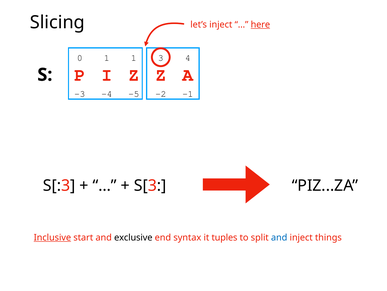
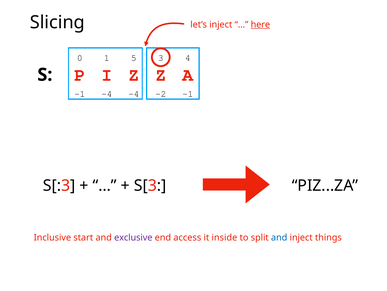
1 1: 1 -> 5
-3 at (80, 94): -3 -> -1
-4 -5: -5 -> -4
Inclusive underline: present -> none
exclusive colour: black -> purple
syntax: syntax -> access
tuples: tuples -> inside
